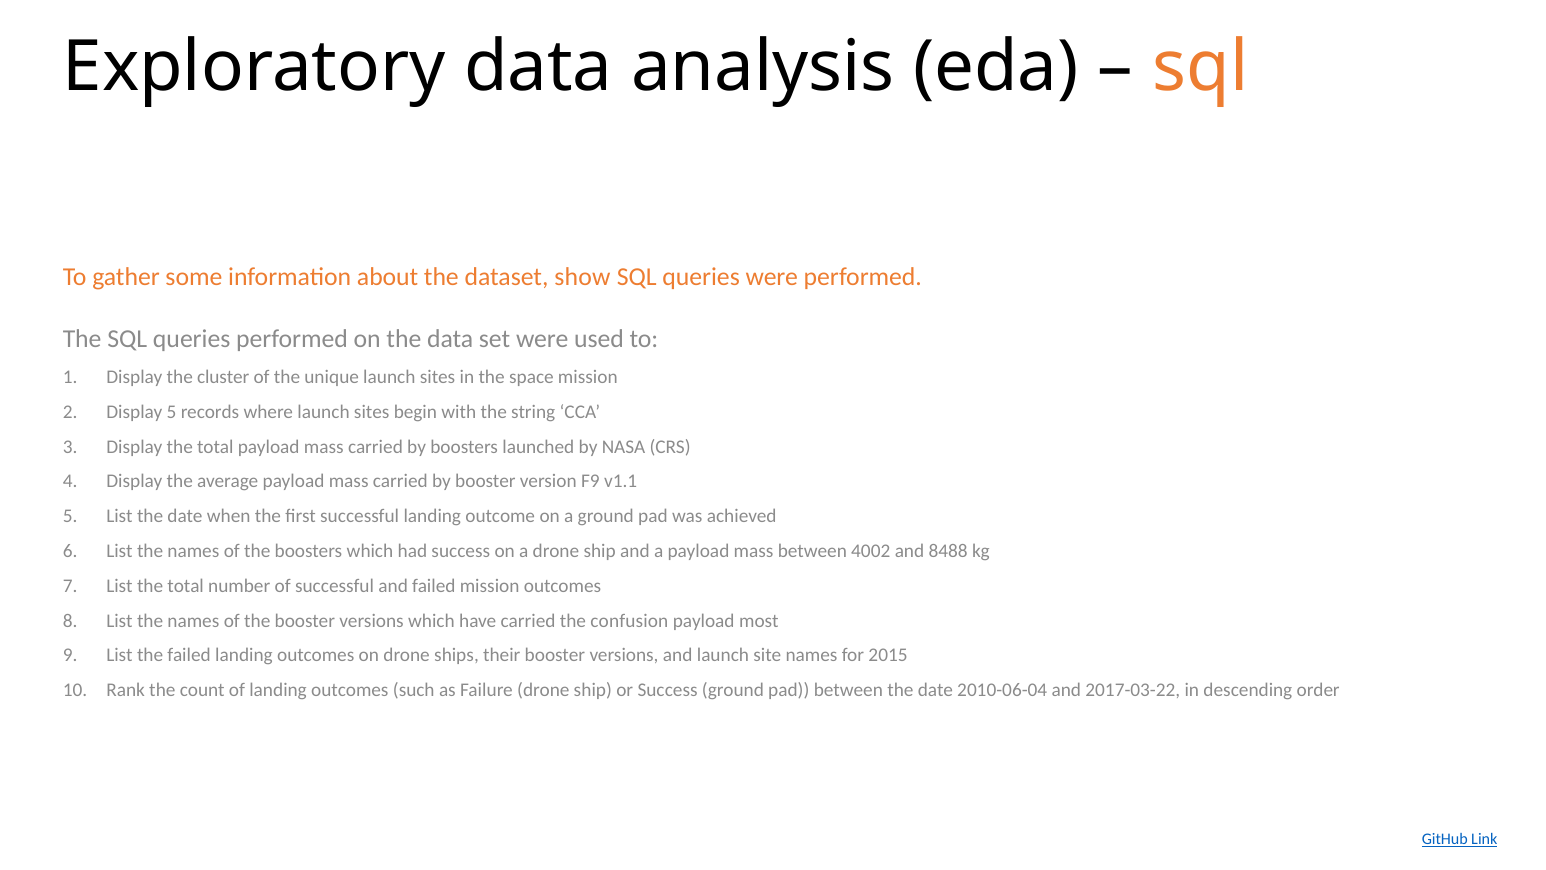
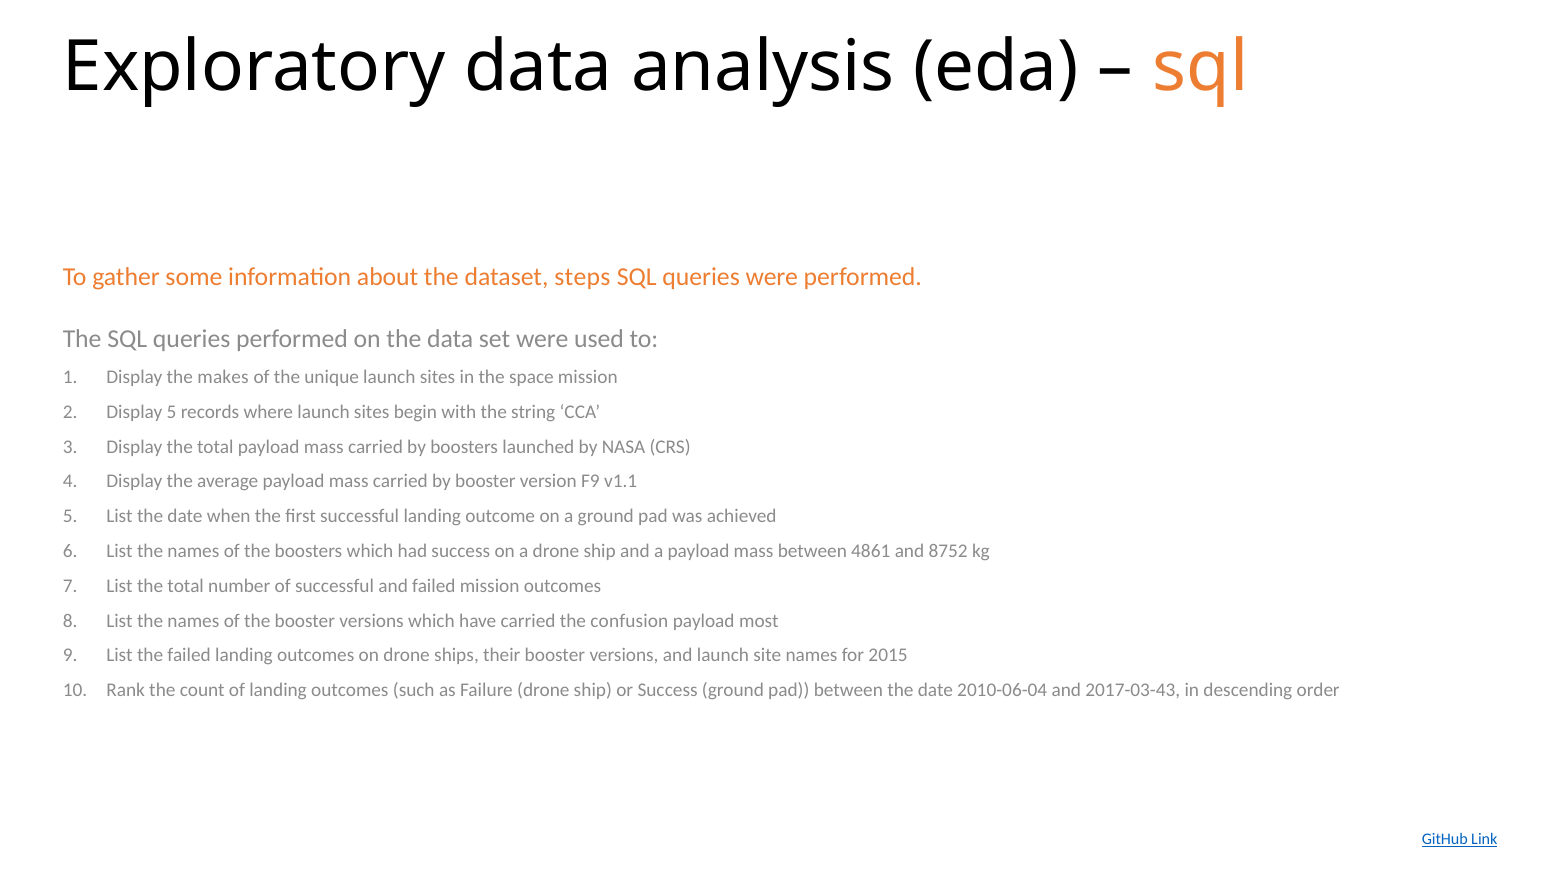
show: show -> steps
cluster: cluster -> makes
4002: 4002 -> 4861
8488: 8488 -> 8752
2017-03-22: 2017-03-22 -> 2017-03-43
